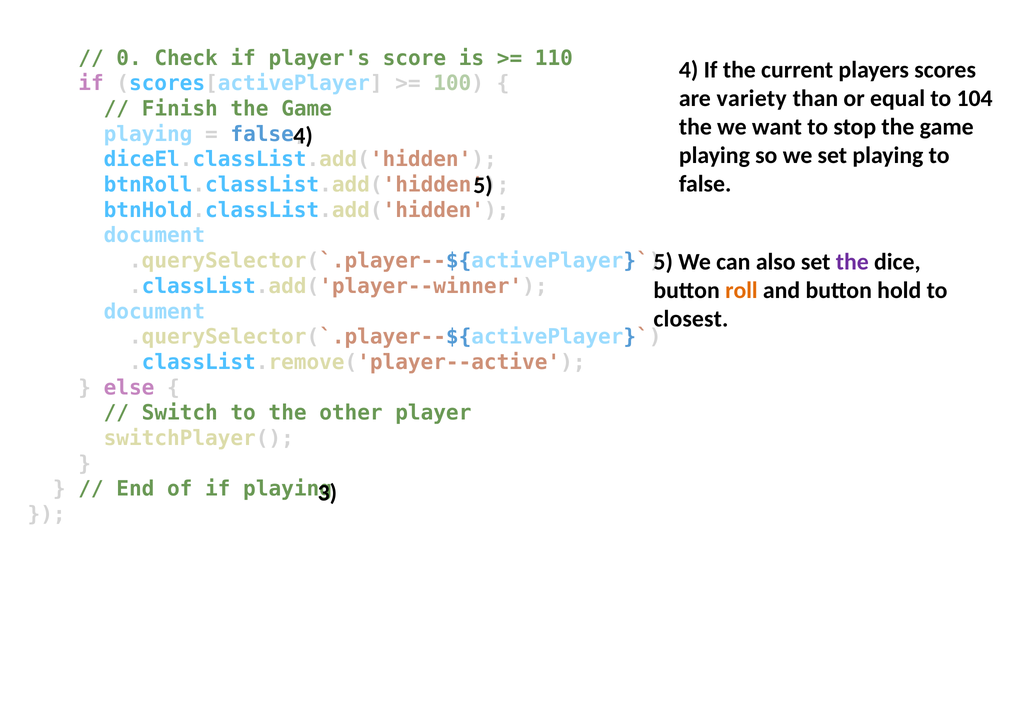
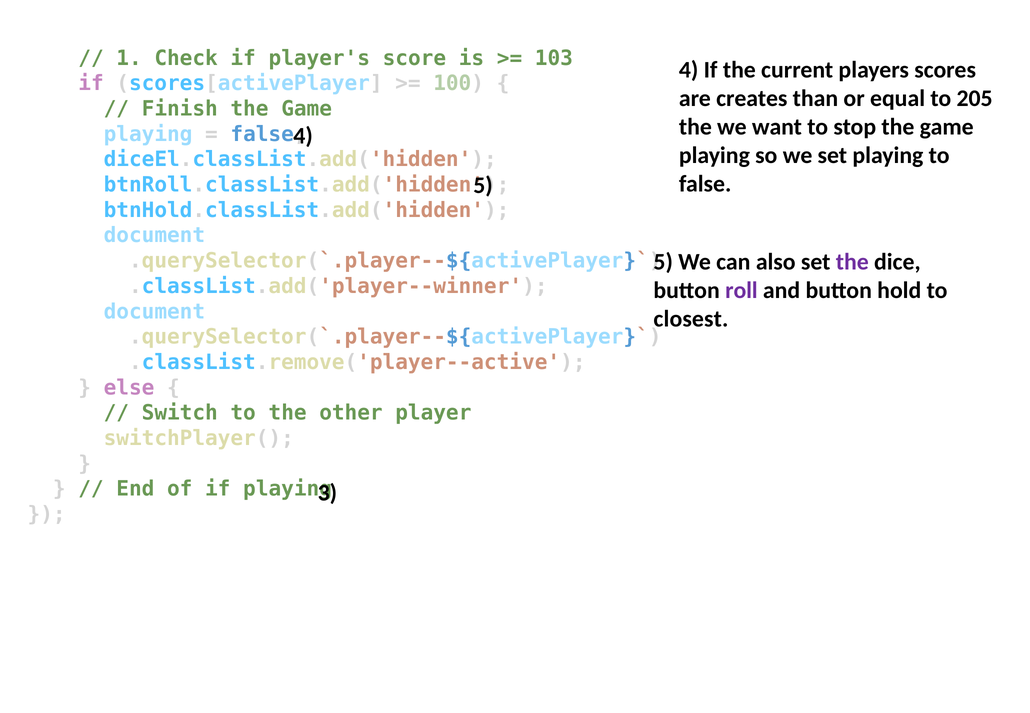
0: 0 -> 1
110: 110 -> 103
variety: variety -> creates
104: 104 -> 205
roll colour: orange -> purple
